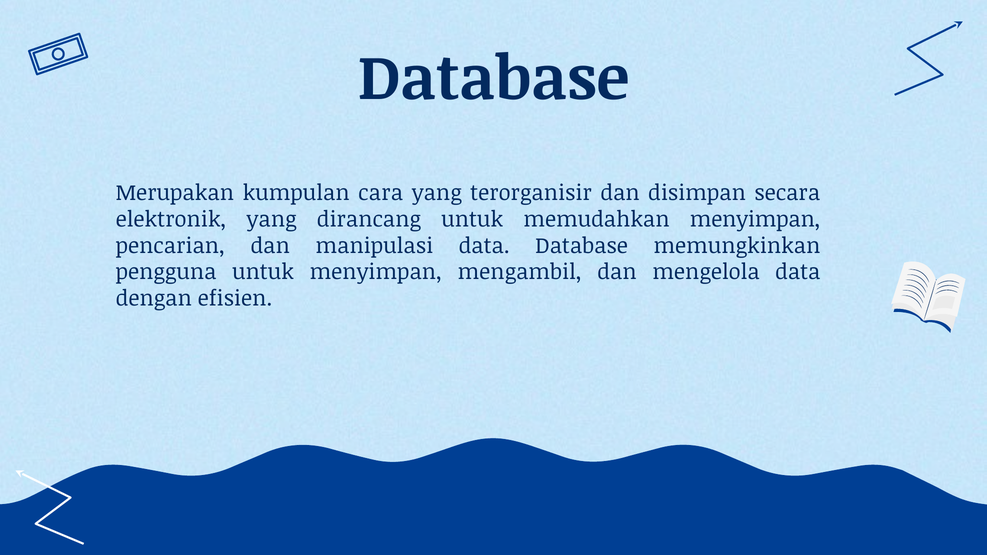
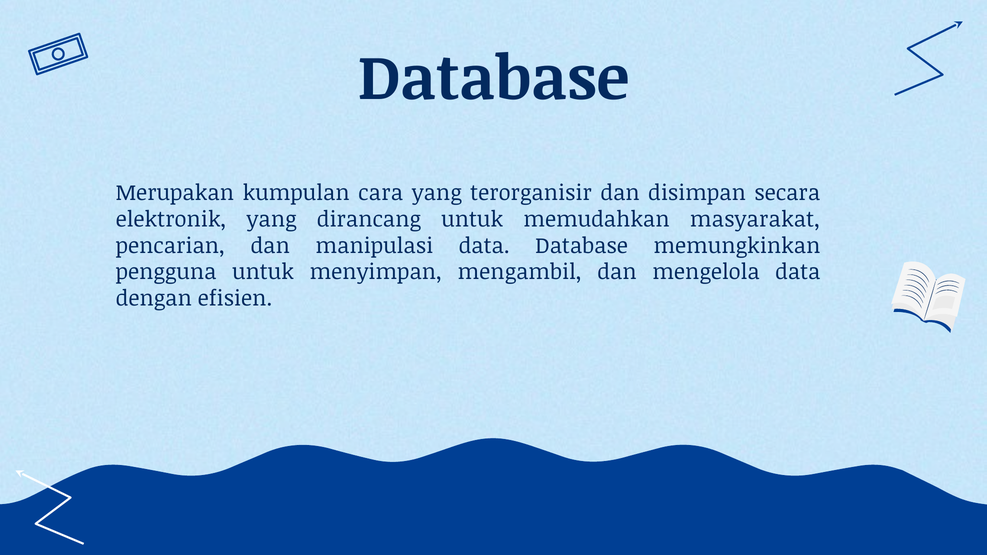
memudahkan menyimpan: menyimpan -> masyarakat
